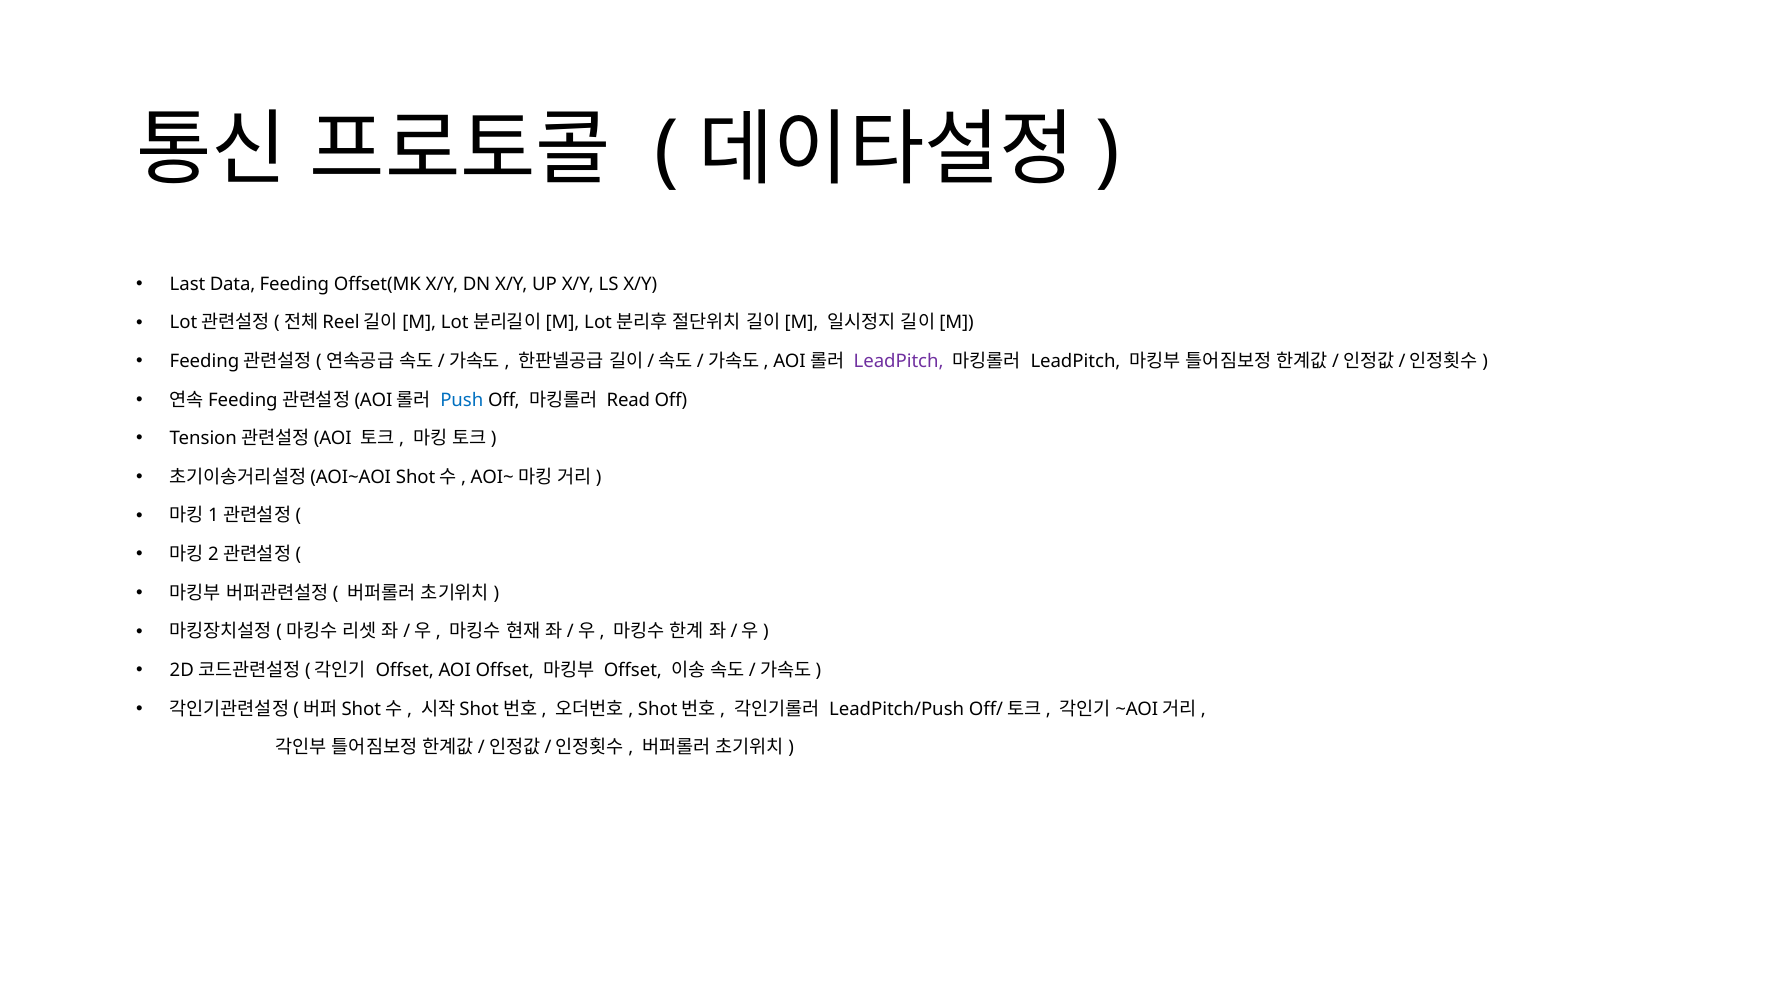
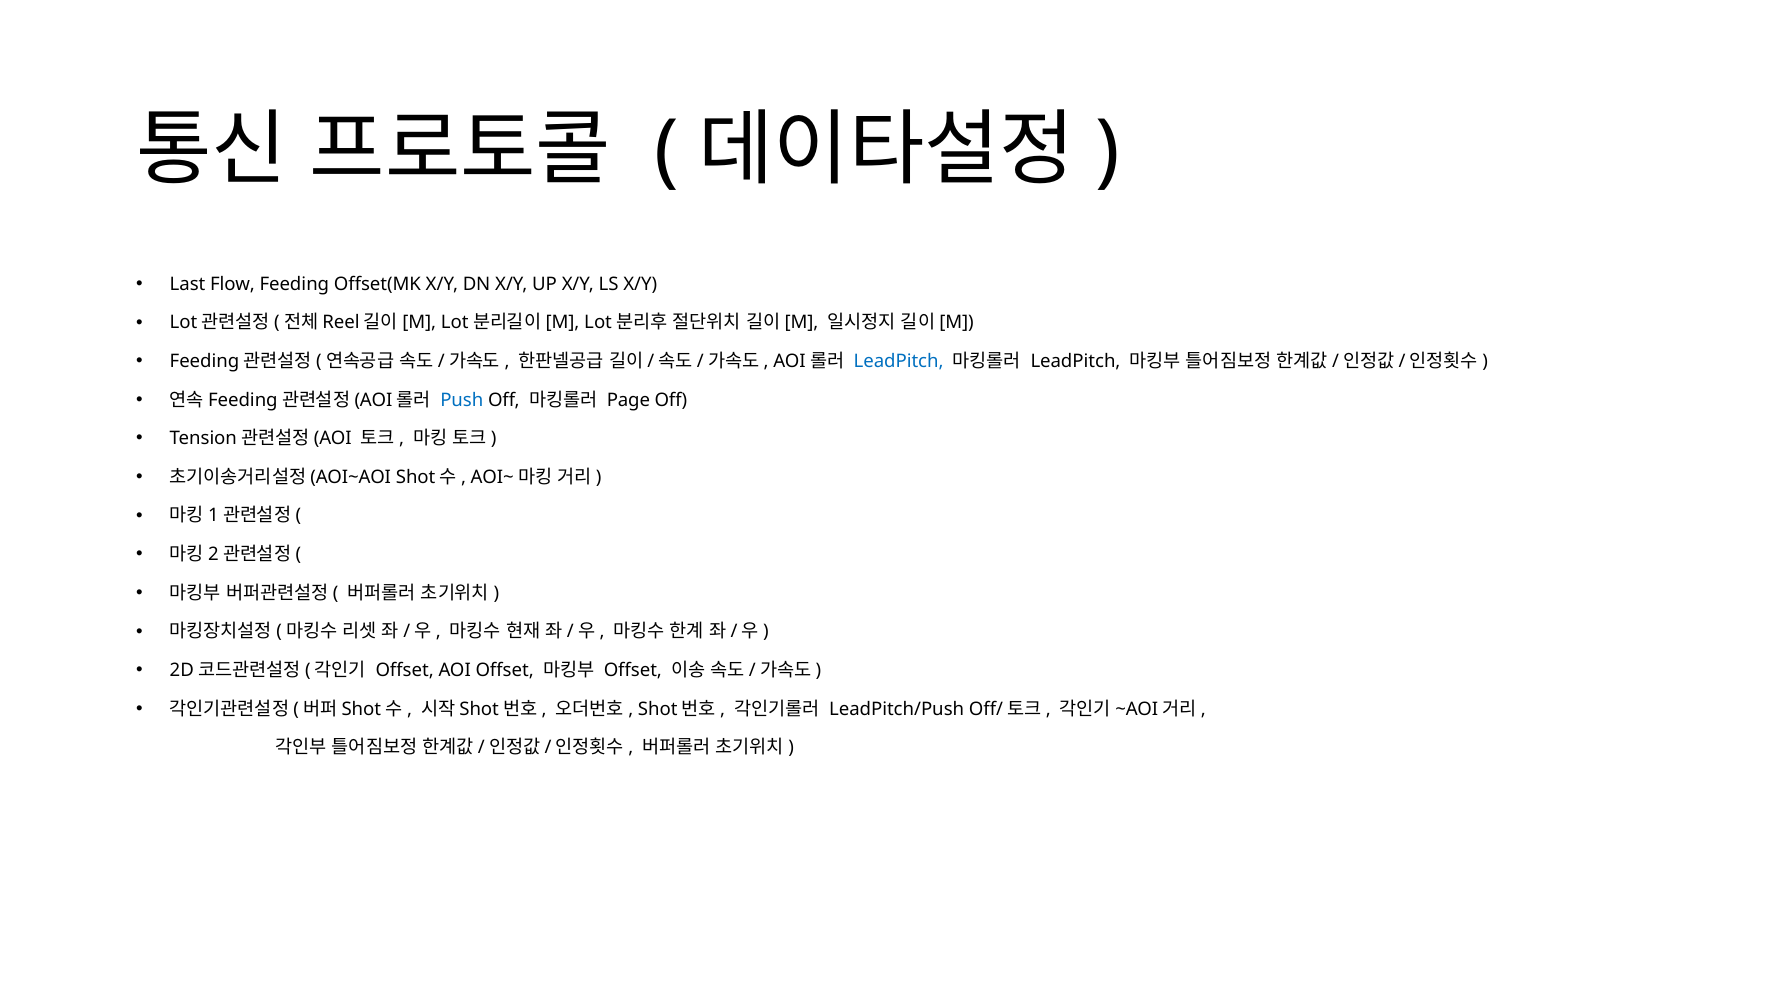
Data: Data -> Flow
LeadPitch at (899, 361) colour: purple -> blue
Read: Read -> Page
